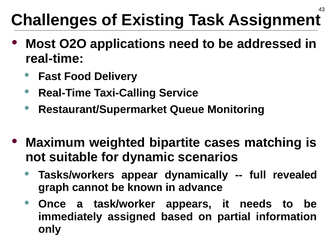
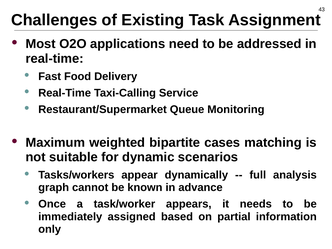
revealed: revealed -> analysis
